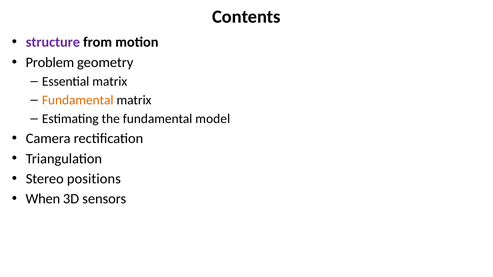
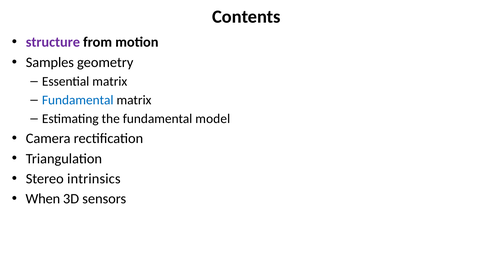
Problem: Problem -> Samples
Fundamental at (78, 100) colour: orange -> blue
positions: positions -> intrinsics
